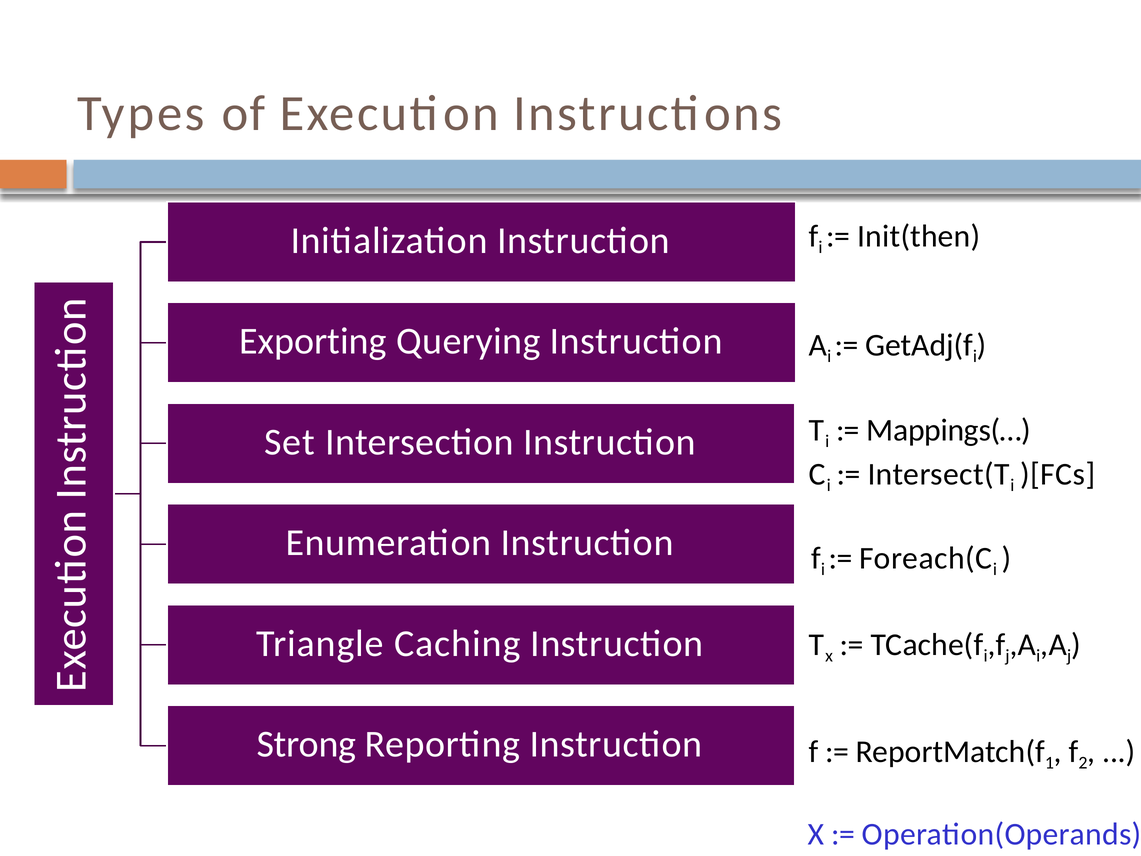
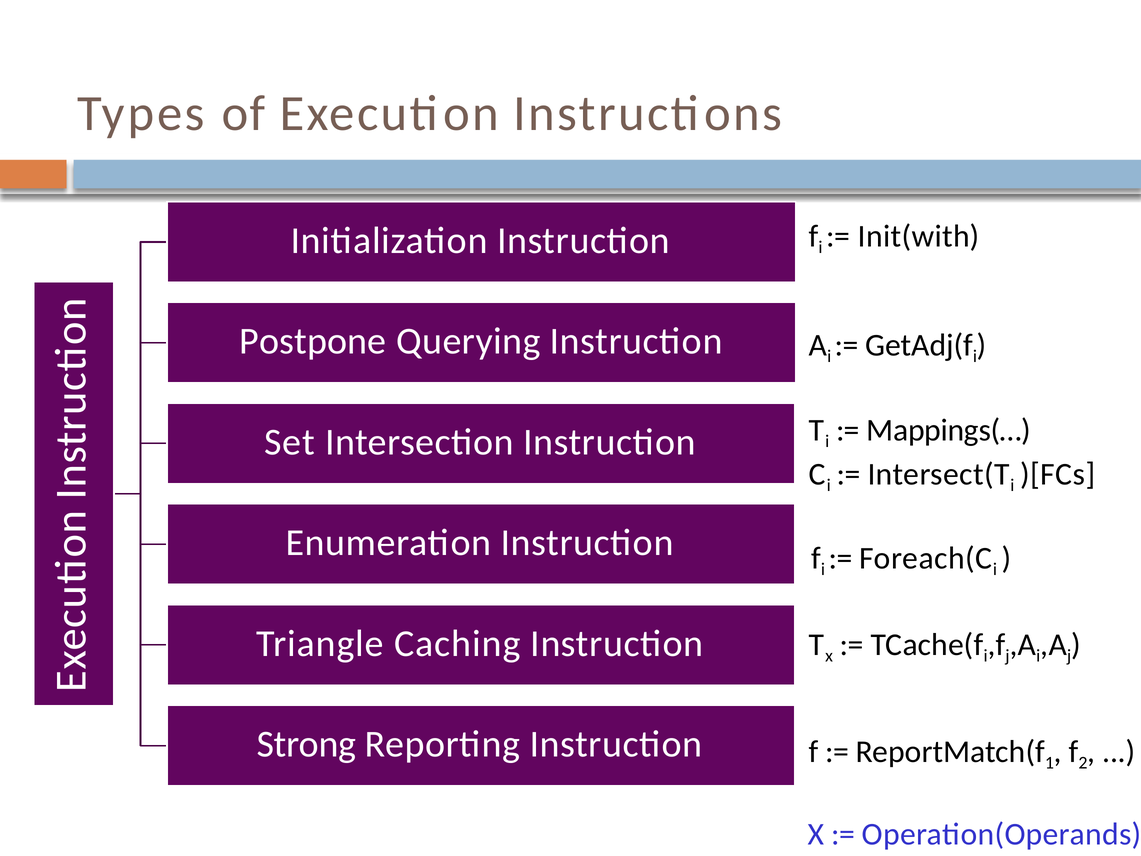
Init(then: Init(then -> Init(with
Exporting: Exporting -> Postpone
